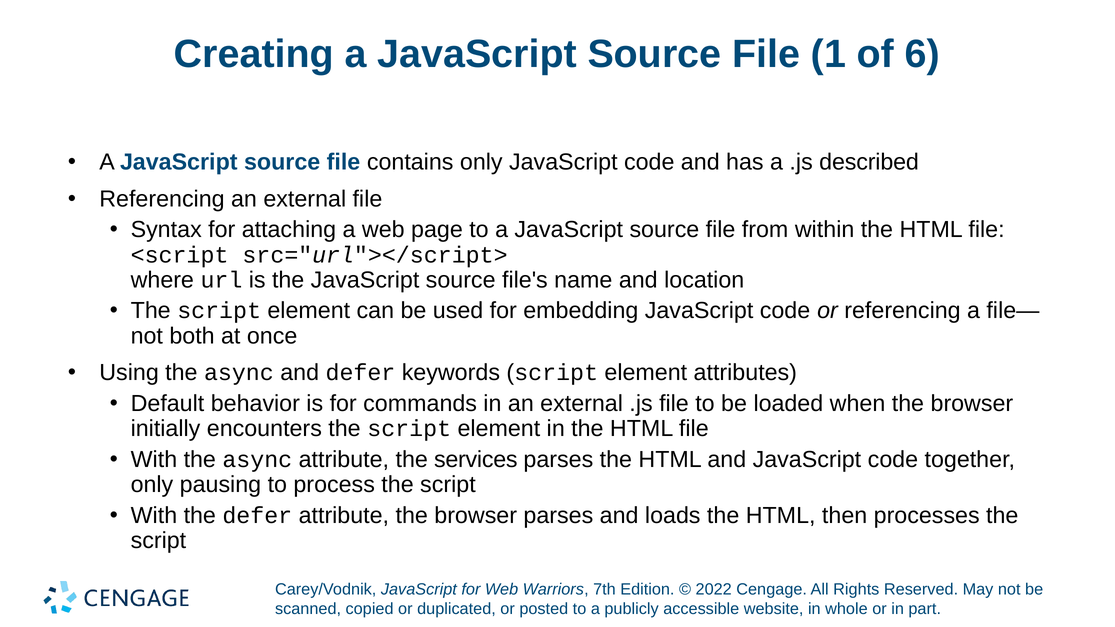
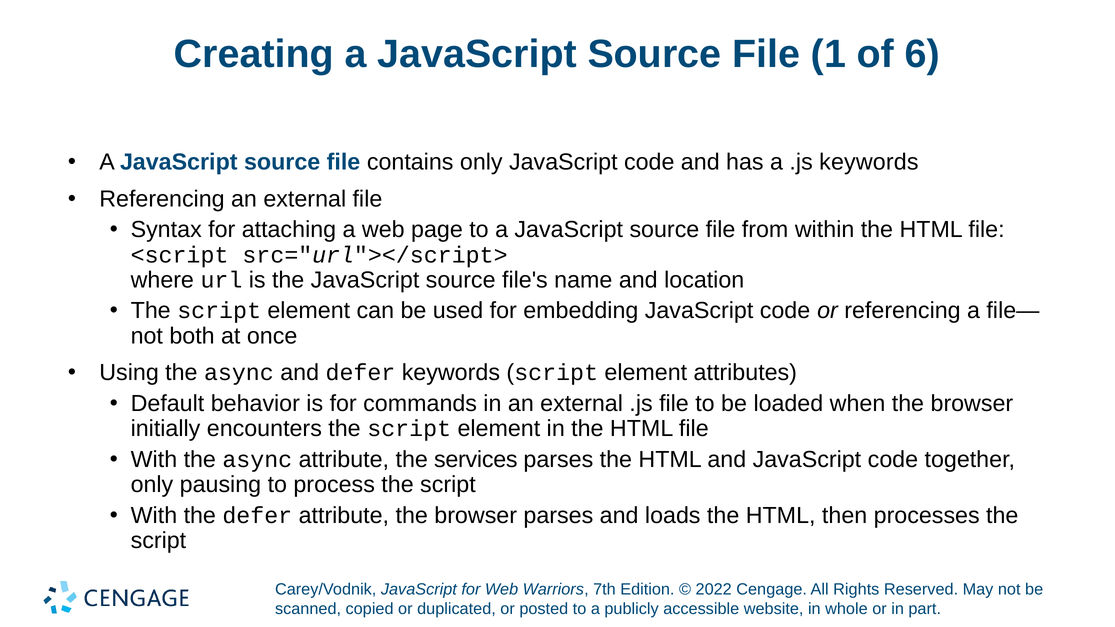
.js described: described -> keywords
